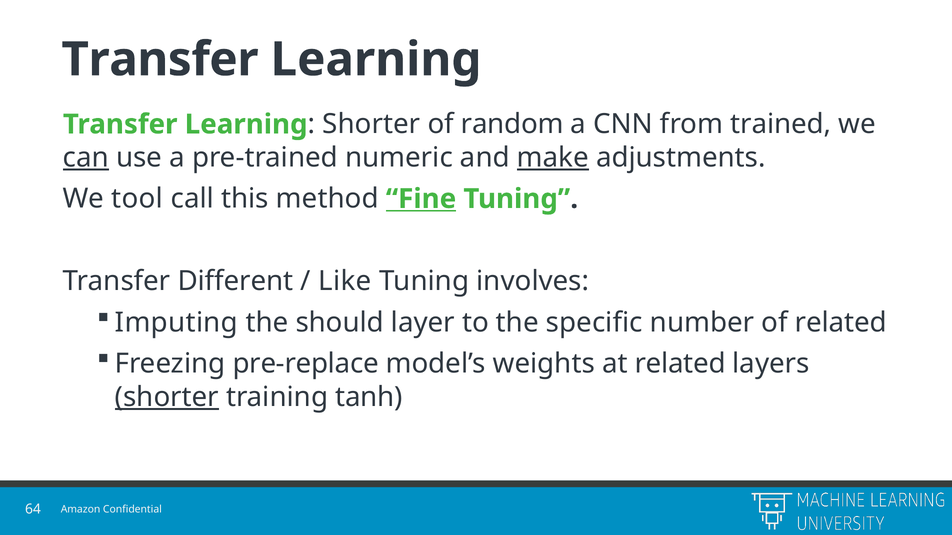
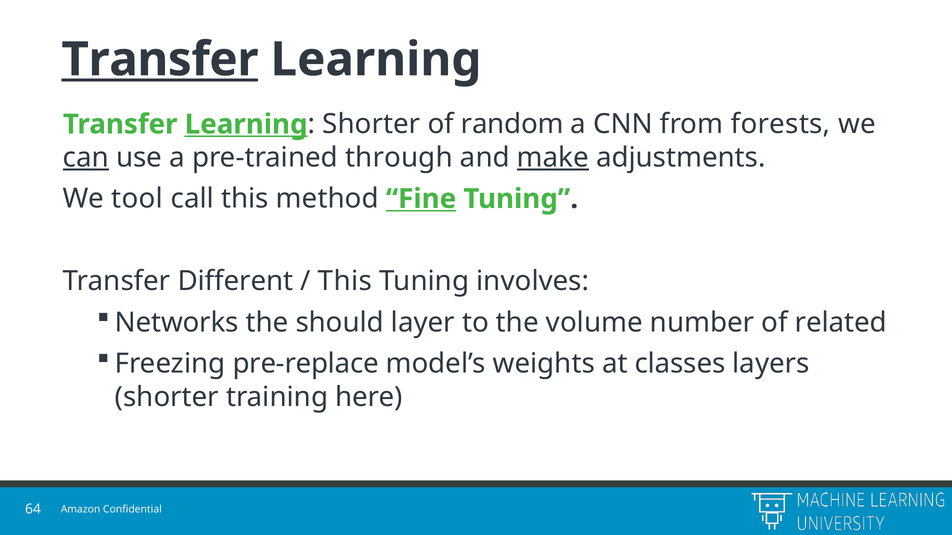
Transfer at (160, 60) underline: none -> present
Learning at (246, 124) underline: none -> present
trained: trained -> forests
numeric: numeric -> through
Like at (345, 282): Like -> This
Imputing: Imputing -> Networks
specific: specific -> volume
at related: related -> classes
shorter at (167, 398) underline: present -> none
tanh: tanh -> here
